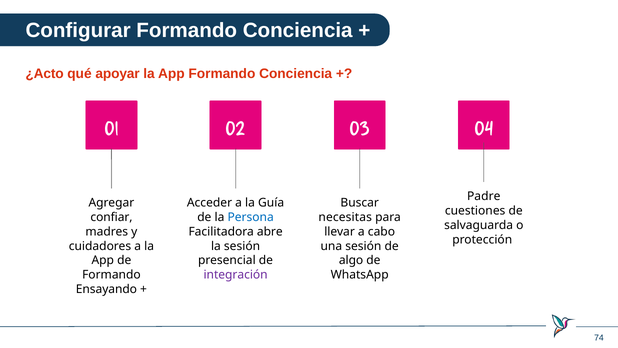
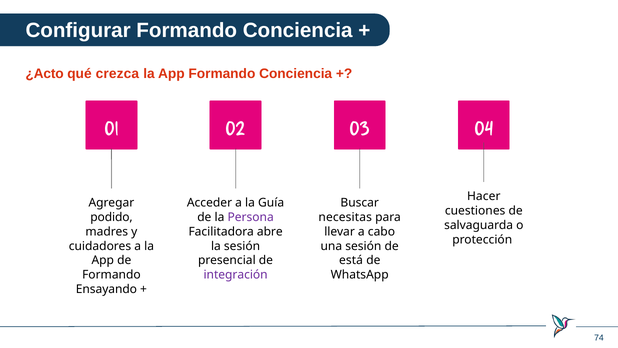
apoyar: apoyar -> crezca
Padre: Padre -> Hacer
confiar: confiar -> podido
Persona colour: blue -> purple
algo: algo -> está
